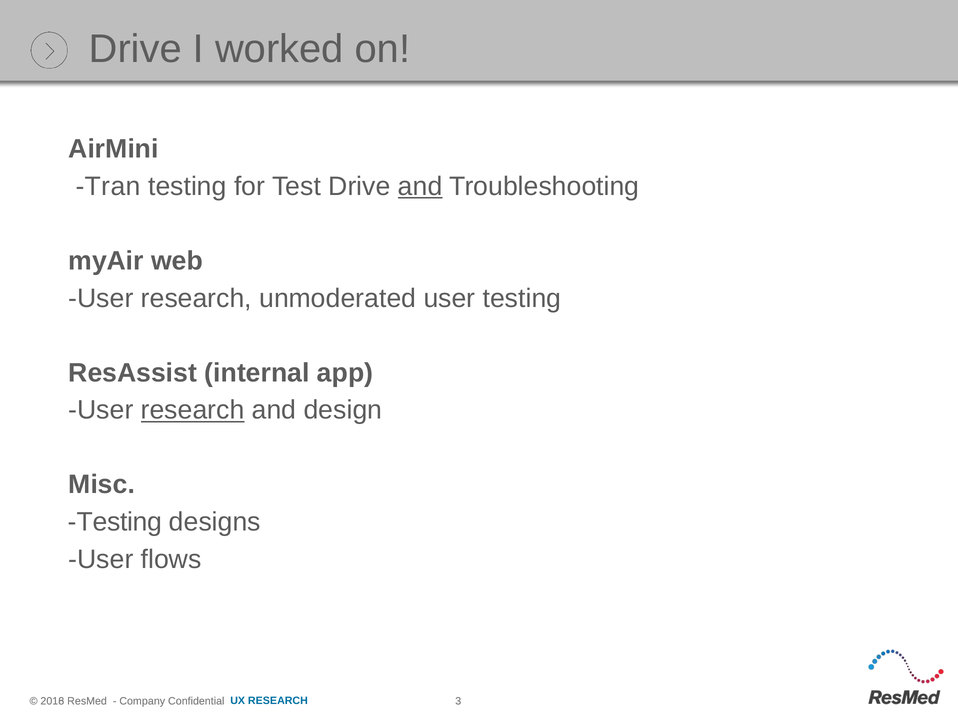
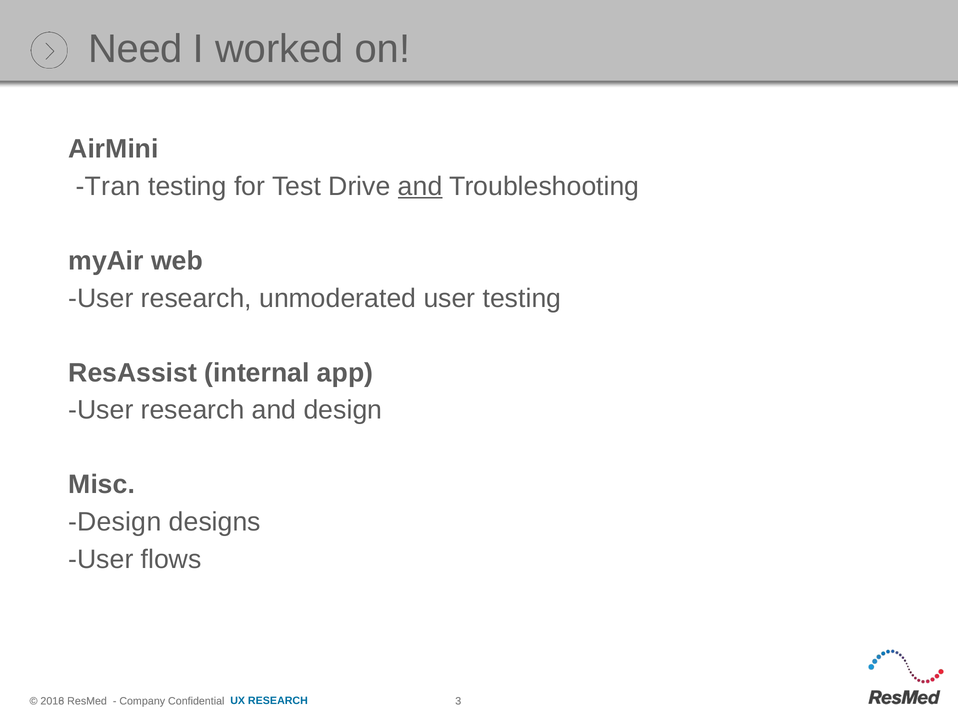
Drive at (135, 49): Drive -> Need
research at (193, 410) underline: present -> none
Testing at (115, 522): Testing -> Design
